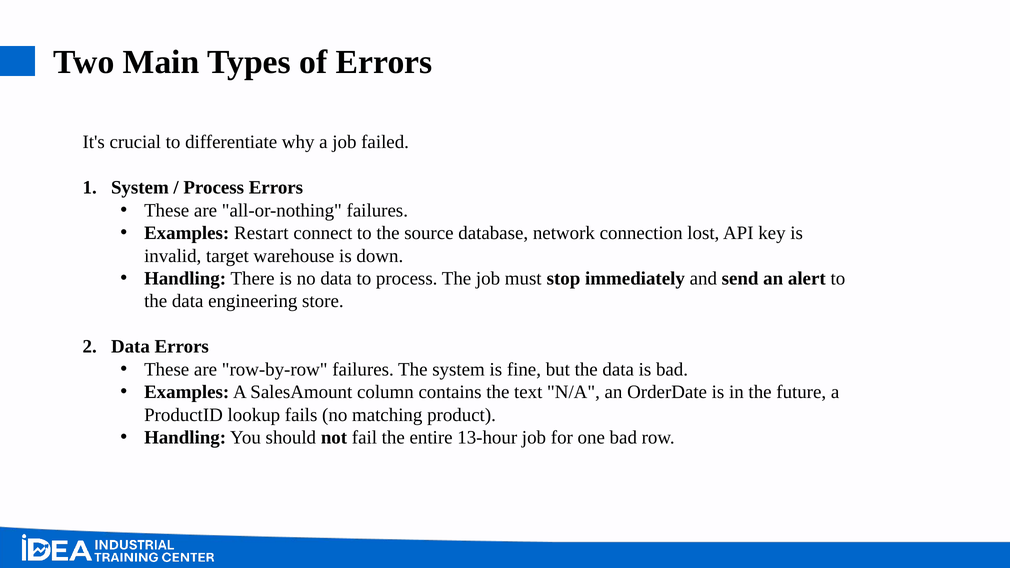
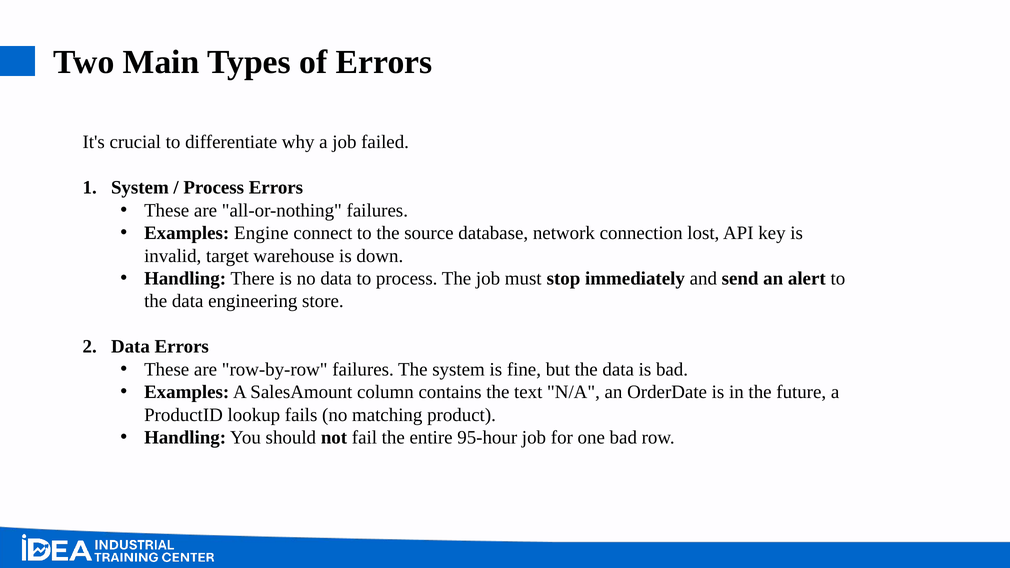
Restart: Restart -> Engine
13-hour: 13-hour -> 95-hour
